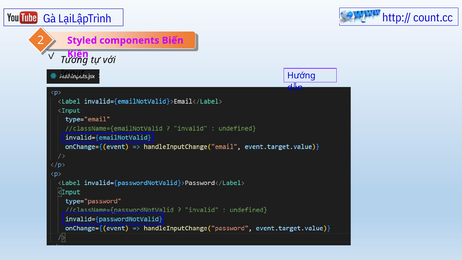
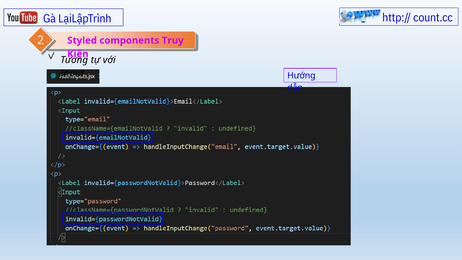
Biến: Biến -> Truy
